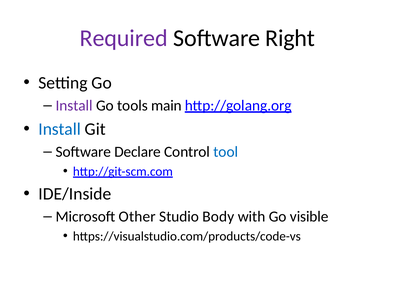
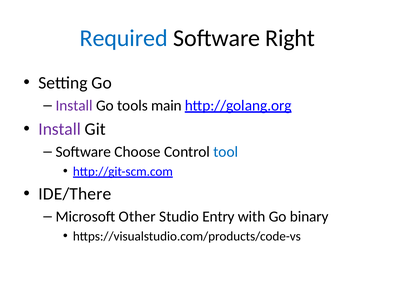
Required colour: purple -> blue
Install at (60, 129) colour: blue -> purple
Declare: Declare -> Choose
IDE/Inside: IDE/Inside -> IDE/There
Body: Body -> Entry
visible: visible -> binary
